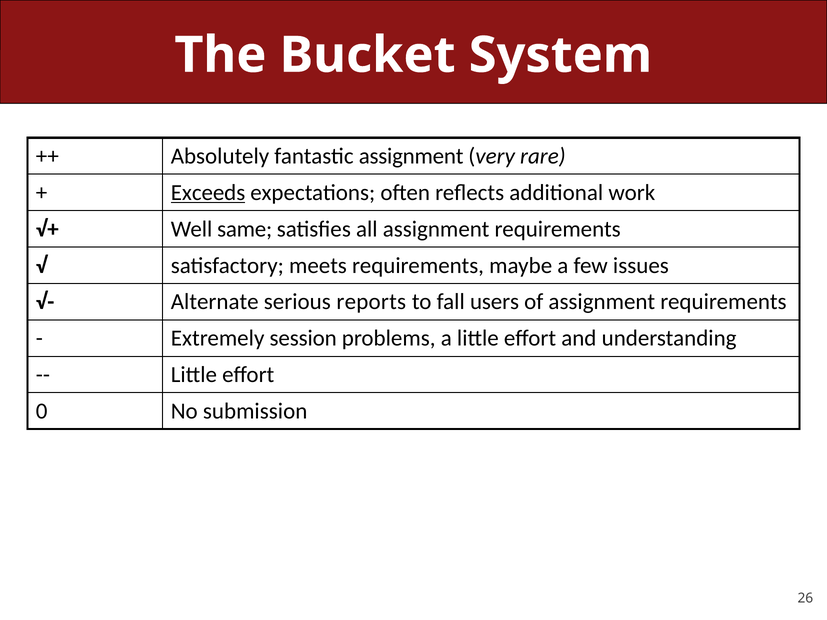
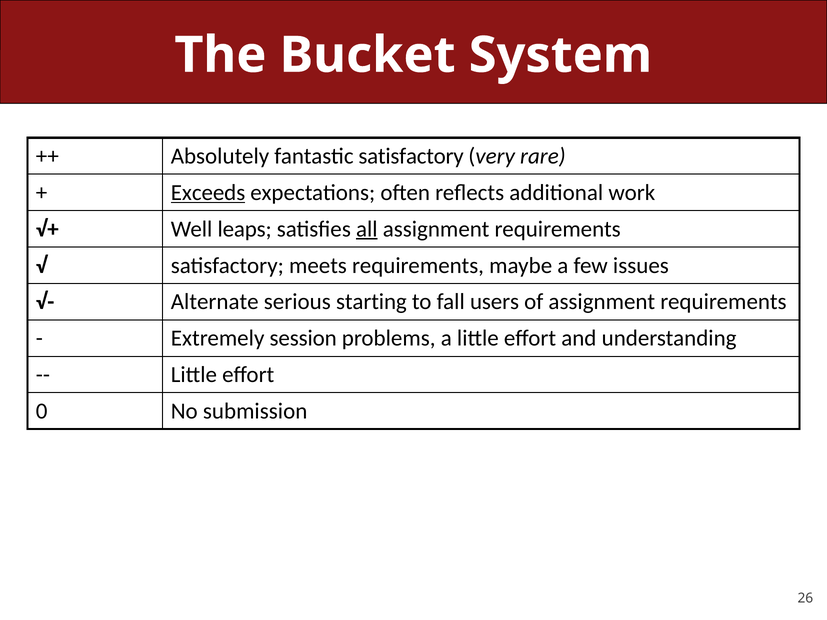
fantastic assignment: assignment -> satisfactory
same: same -> leaps
all underline: none -> present
reports: reports -> starting
